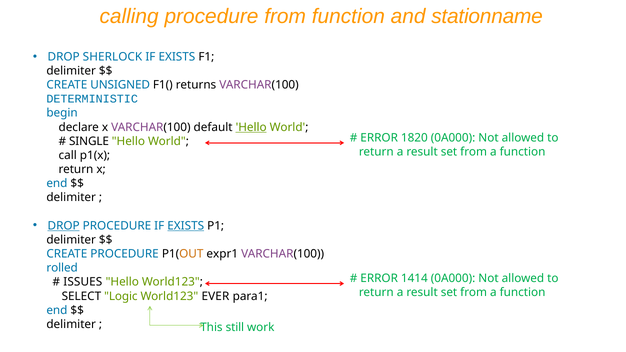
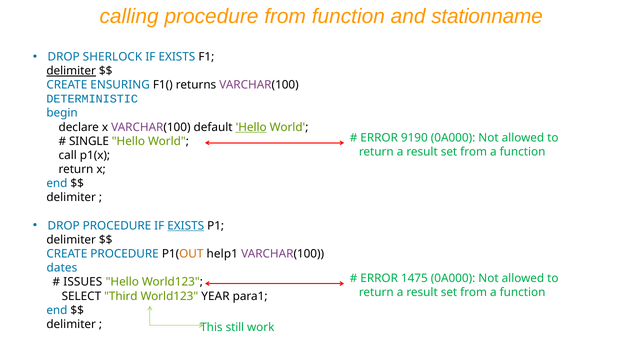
delimiter at (71, 71) underline: none -> present
UNSIGNED: UNSIGNED -> ENSURING
1820: 1820 -> 9190
DROP at (64, 226) underline: present -> none
expr1: expr1 -> help1
rolled: rolled -> dates
1414: 1414 -> 1475
Logic: Logic -> Third
EVER: EVER -> YEAR
